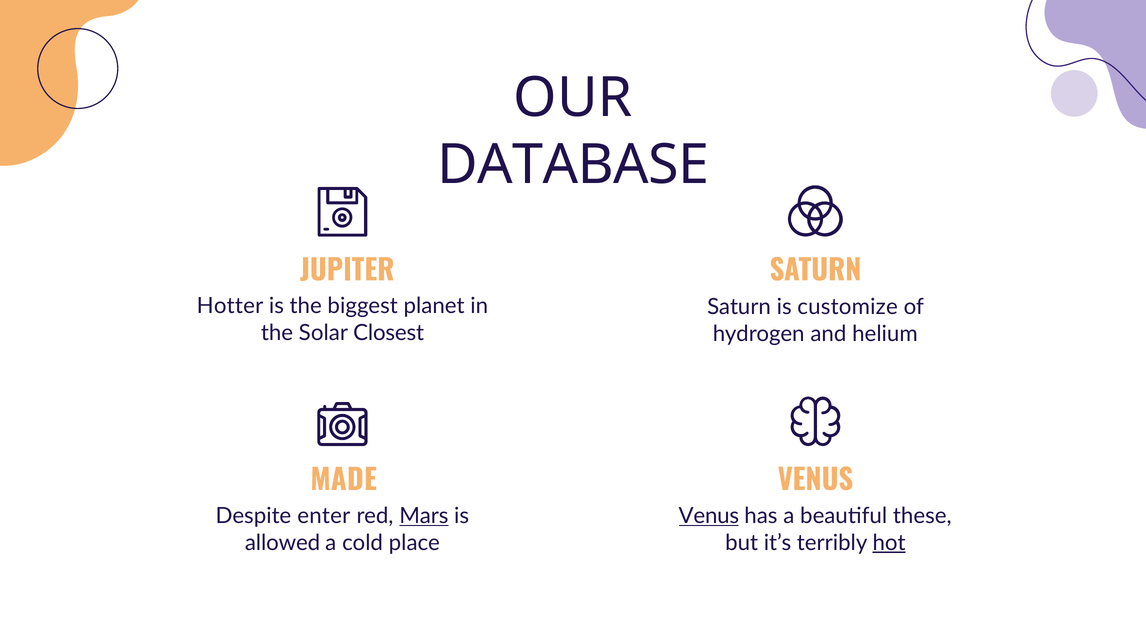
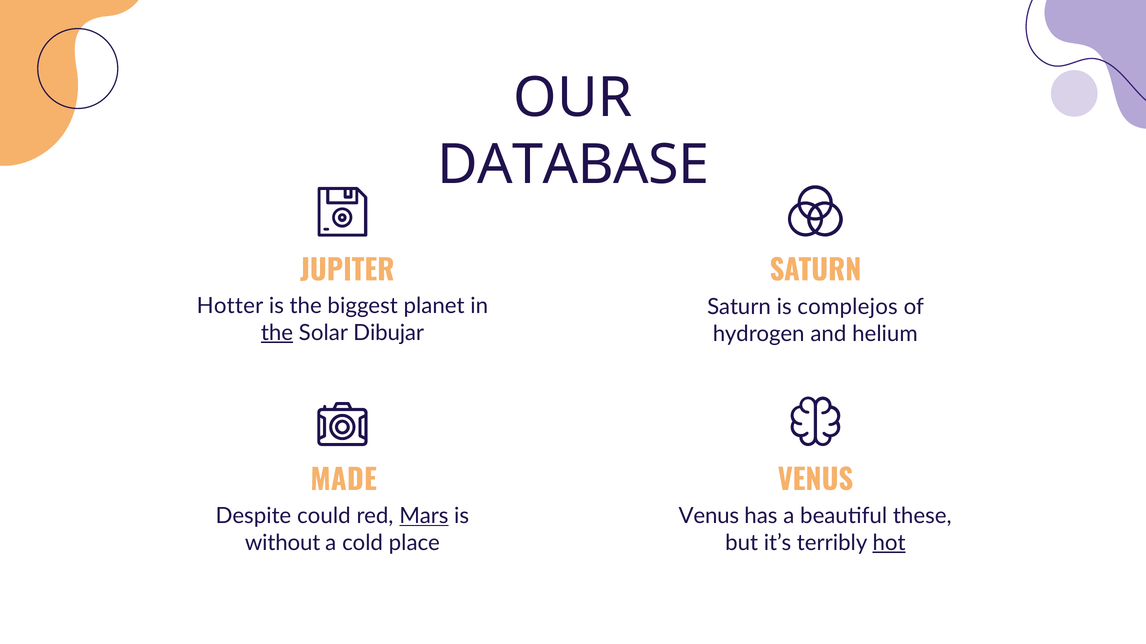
customize: customize -> complejos
the at (277, 333) underline: none -> present
Closest: Closest -> Dibujar
enter: enter -> could
Venus at (709, 516) underline: present -> none
allowed: allowed -> without
